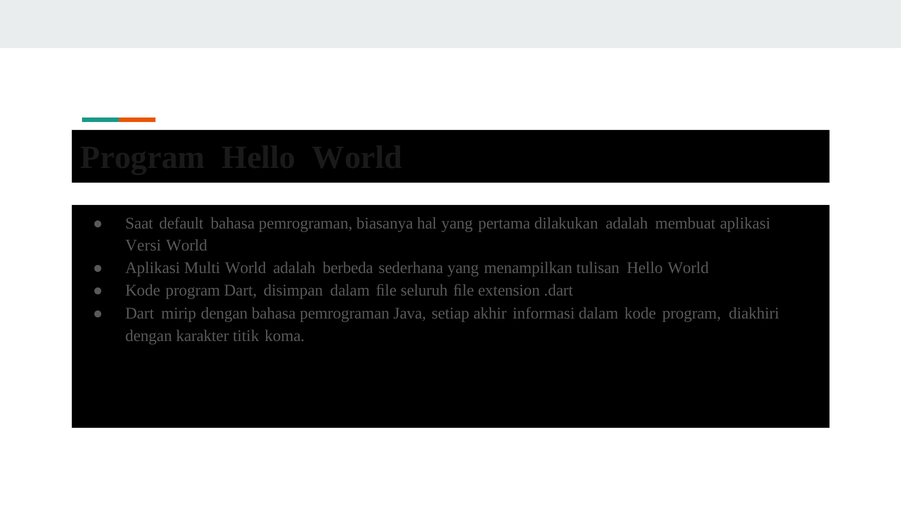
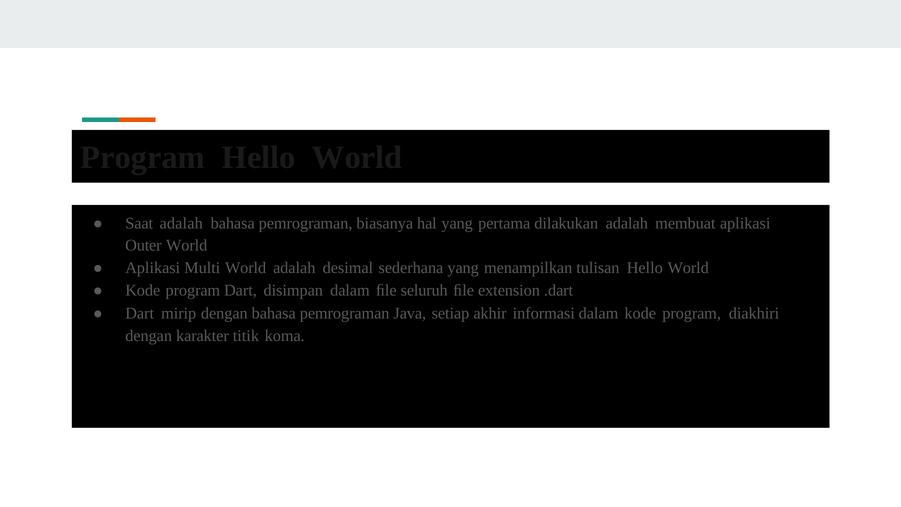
Saat default: default -> adalah
Versi: Versi -> Outer
berbeda: berbeda -> desimal
